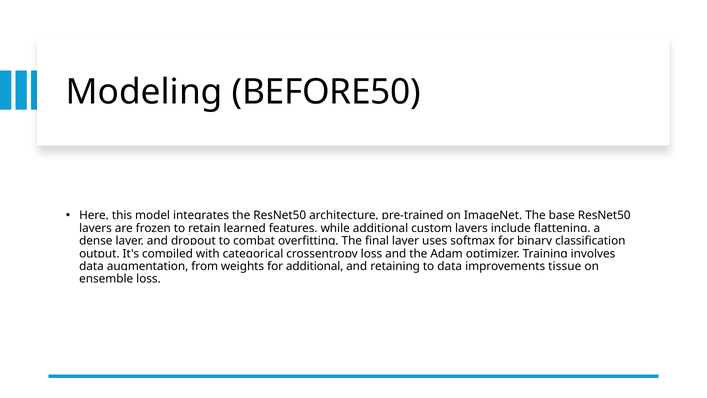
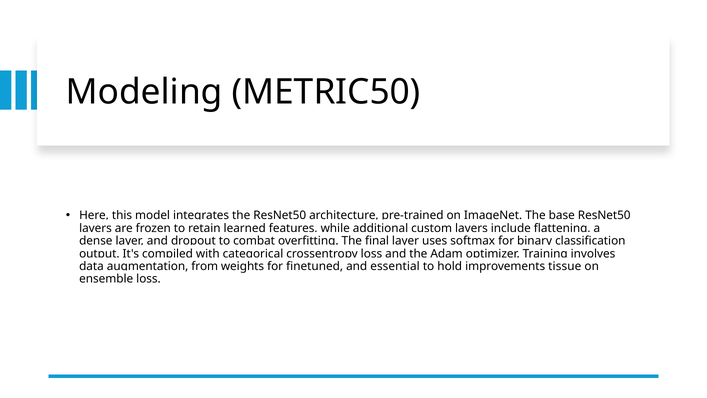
BEFORE50: BEFORE50 -> METRIC50
for additional: additional -> finetuned
retaining: retaining -> essential
to data: data -> hold
